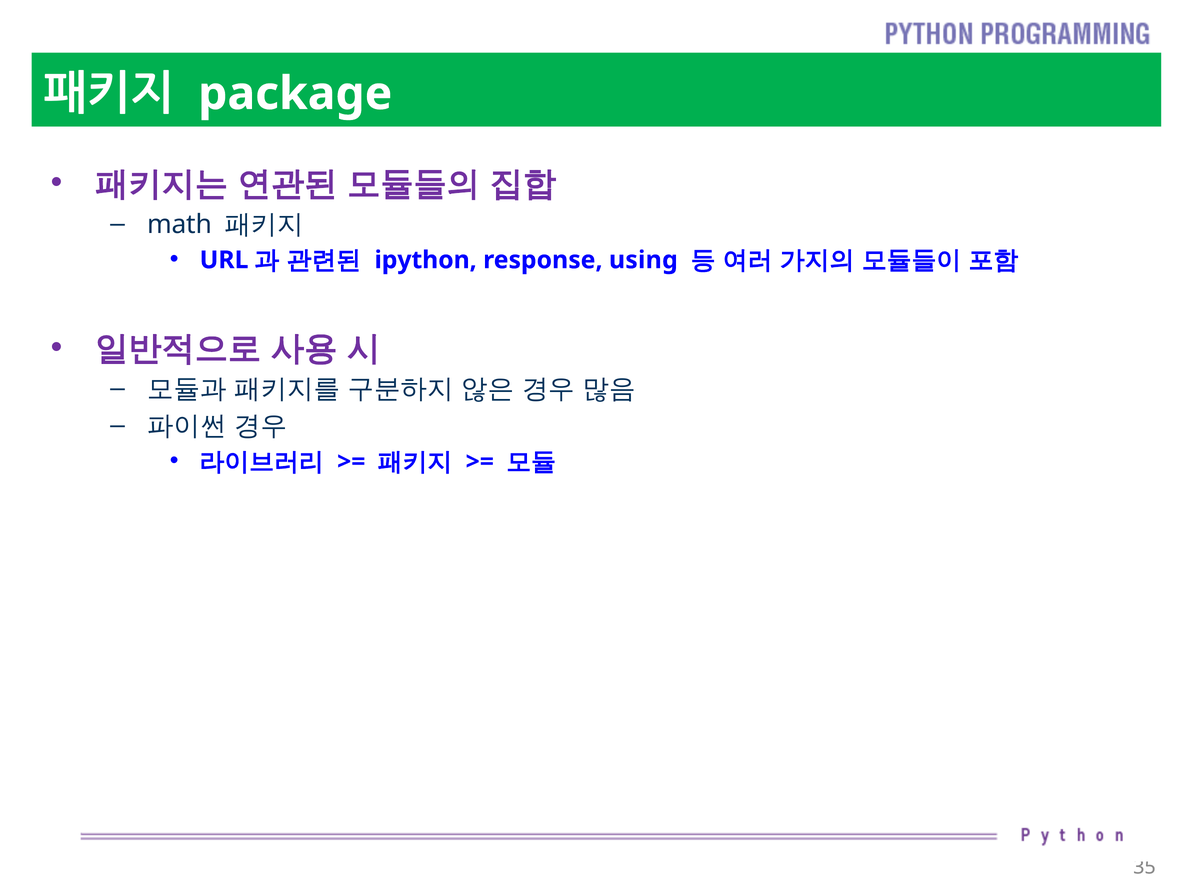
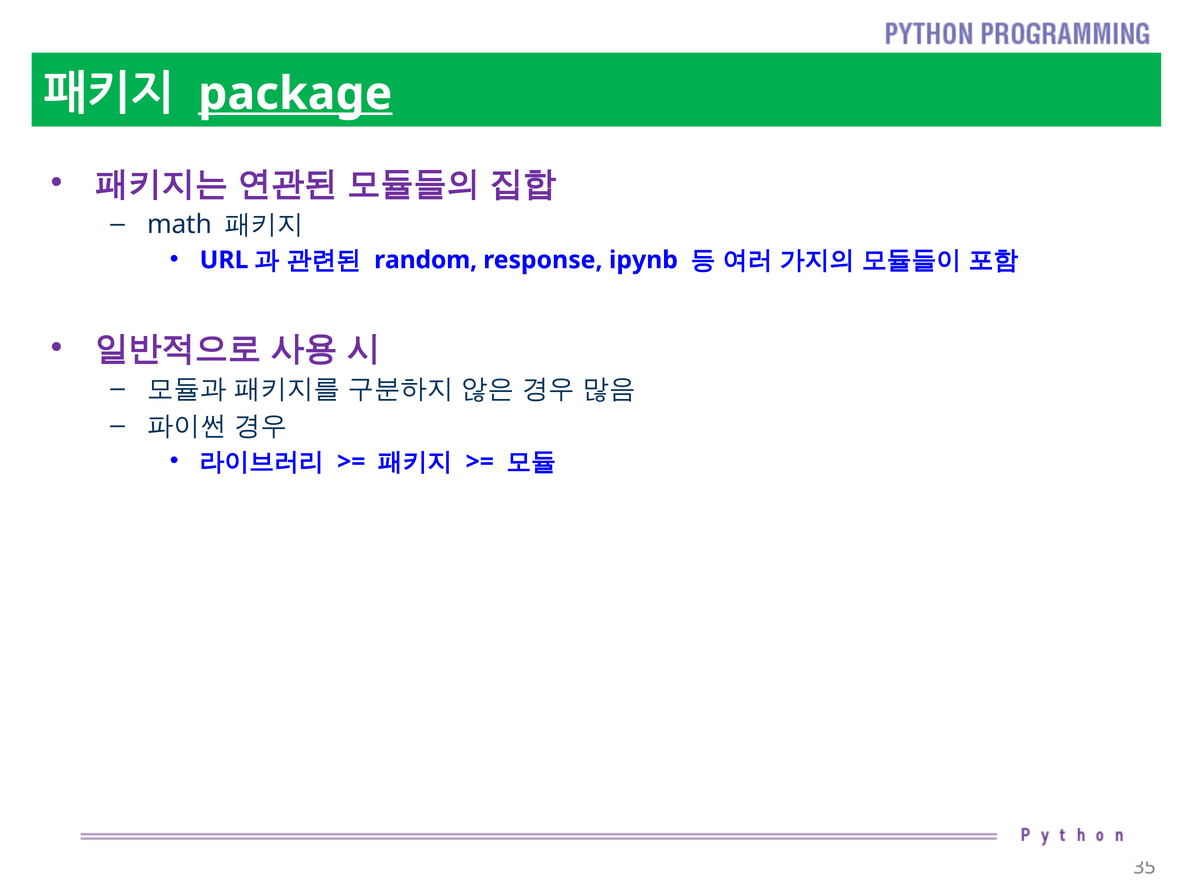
package underline: none -> present
ipython: ipython -> random
using: using -> ipynb
